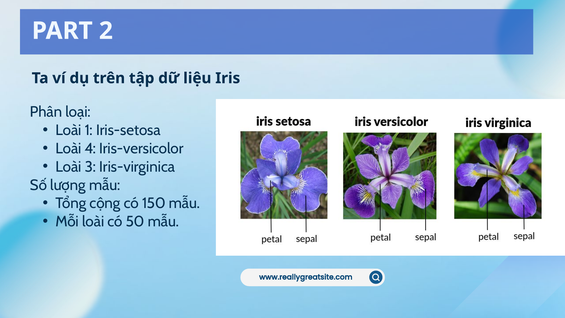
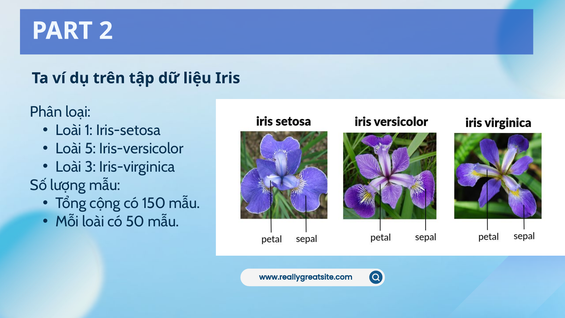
4: 4 -> 5
